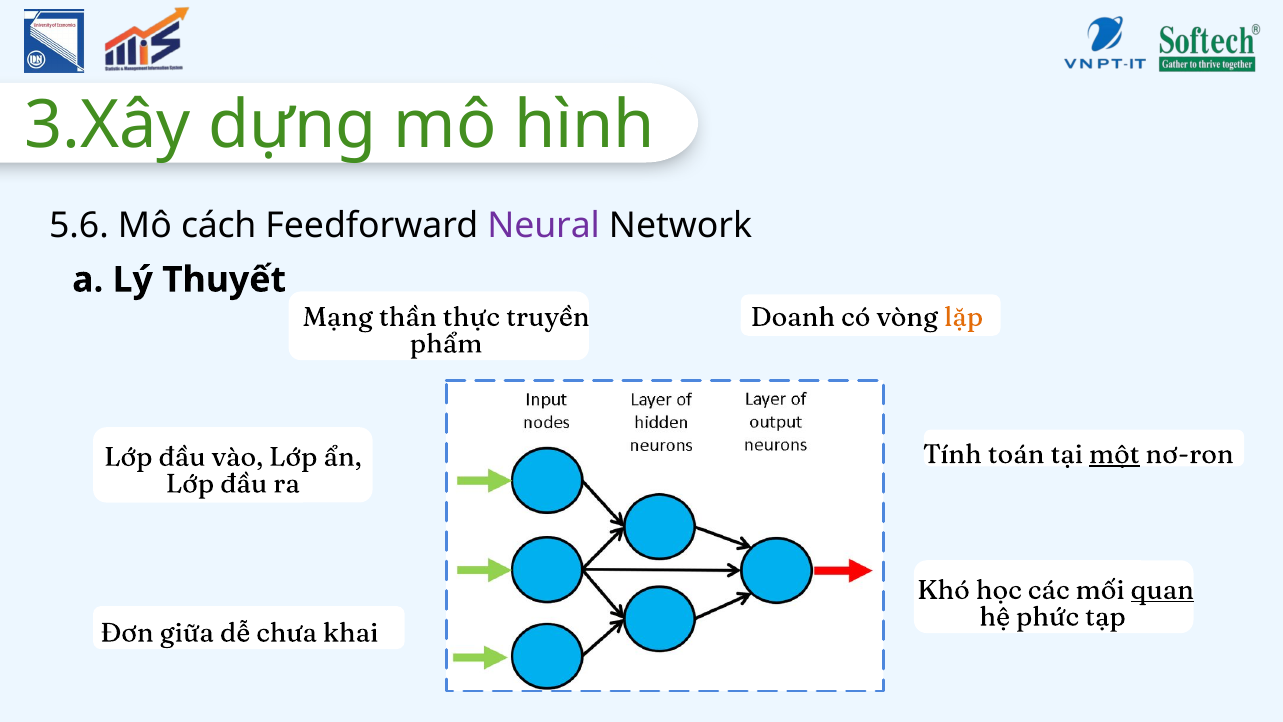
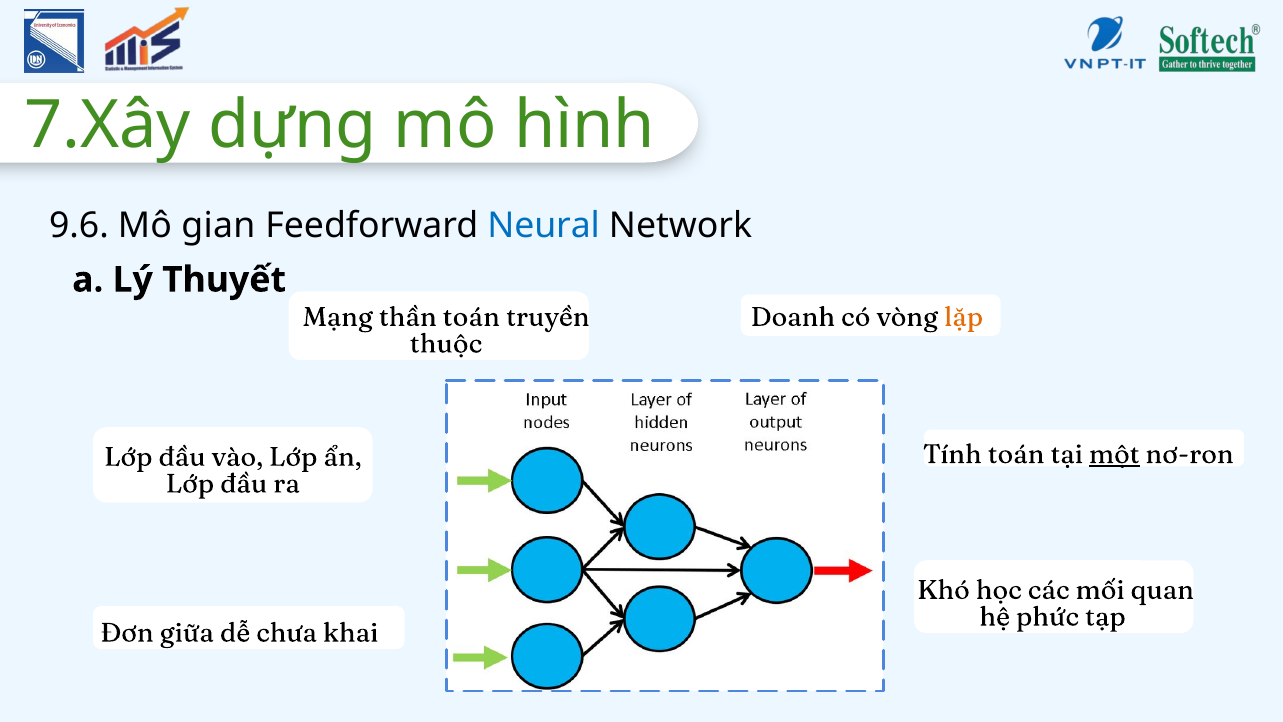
3.Xây: 3.Xây -> 7.Xây
5.6: 5.6 -> 9.6
cách: cách -> gian
Neural colour: purple -> blue
thần thực: thực -> toán
phẩm: phẩm -> thuộc
quan underline: present -> none
